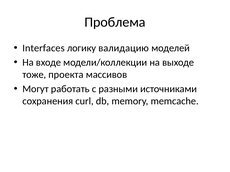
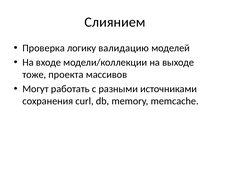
Проблема: Проблема -> Слиянием
Interfaces: Interfaces -> Проверка
